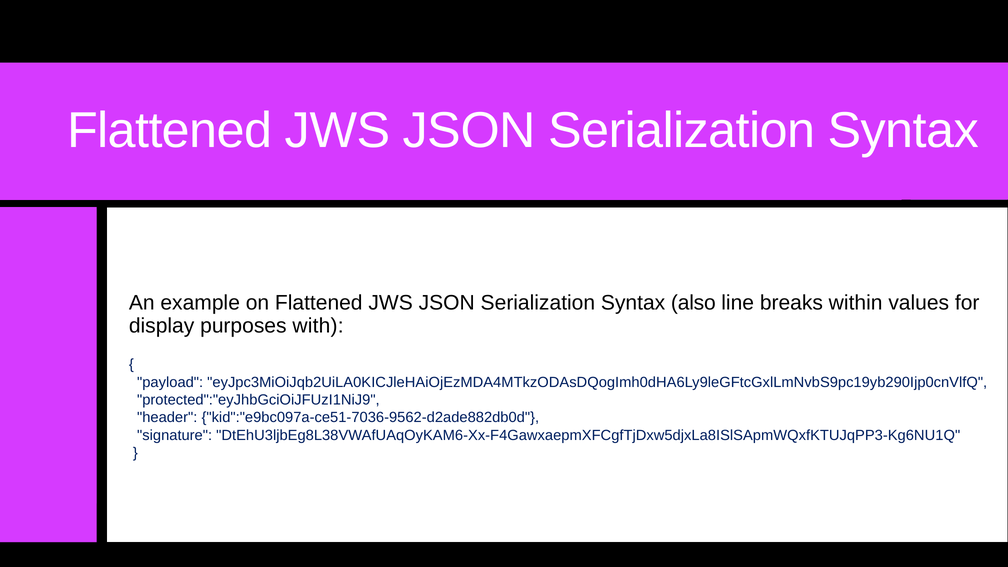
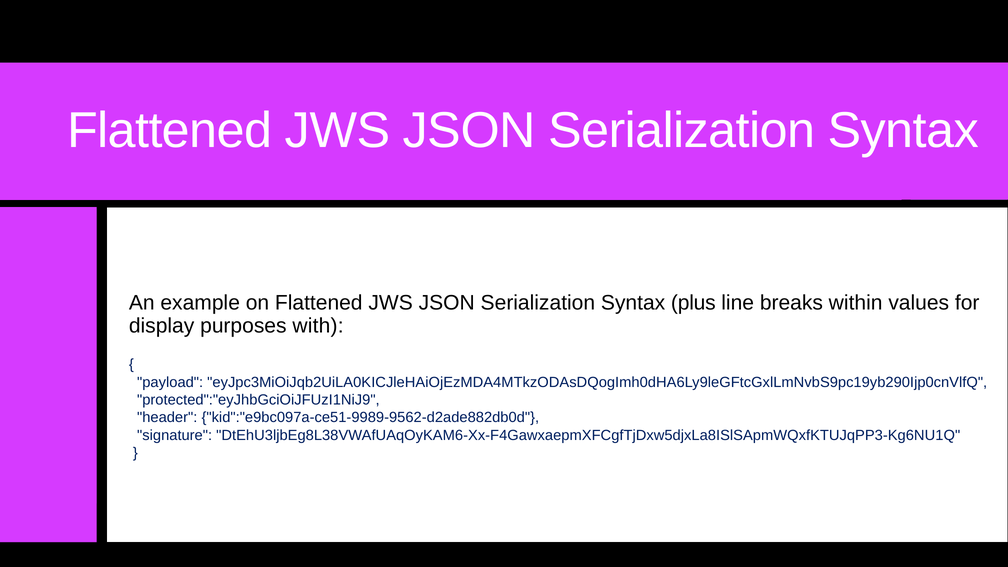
also: also -> plus
kid":"e9bc097a-ce51-7036-9562-d2ade882db0d: kid":"e9bc097a-ce51-7036-9562-d2ade882db0d -> kid":"e9bc097a-ce51-9989-9562-d2ade882db0d
